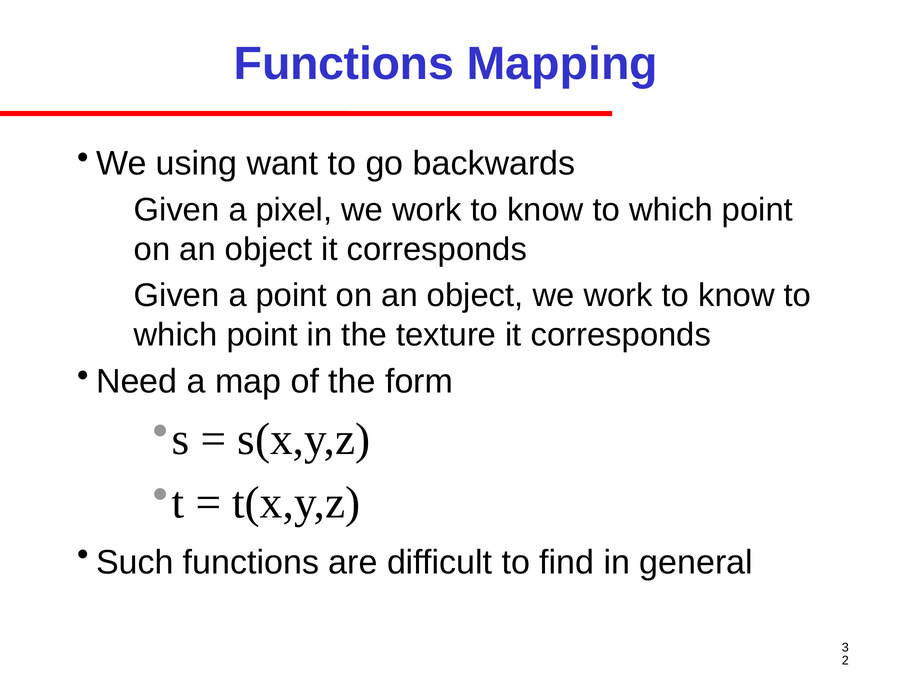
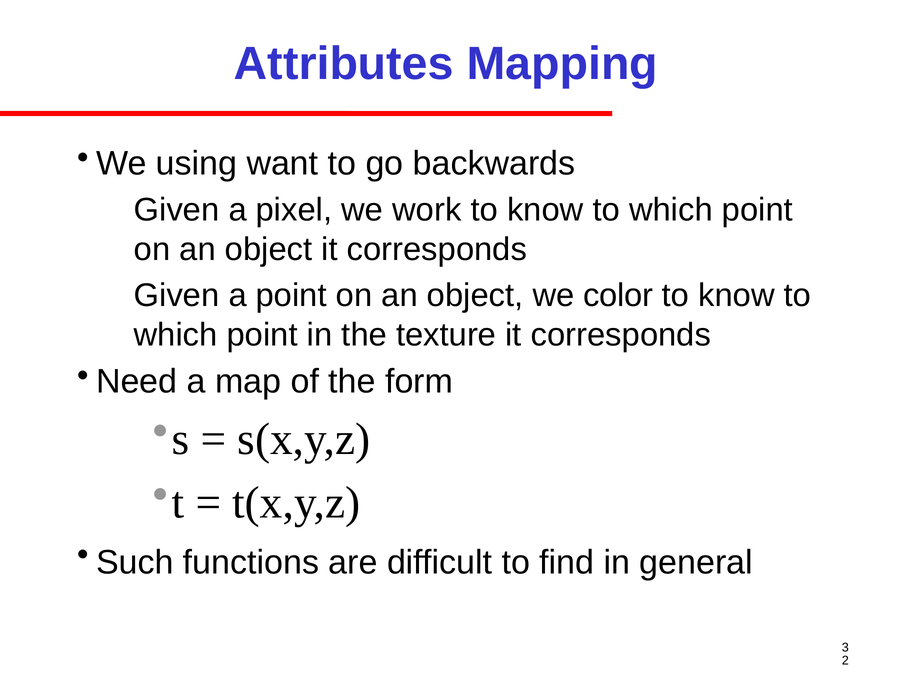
Functions at (344, 64): Functions -> Attributes
object we work: work -> color
